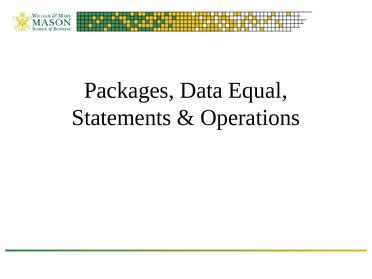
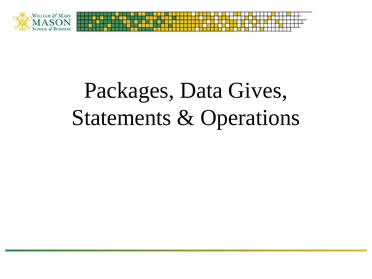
Equal: Equal -> Gives
